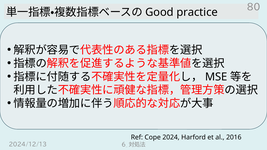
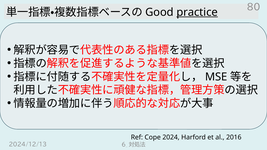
practice underline: none -> present
